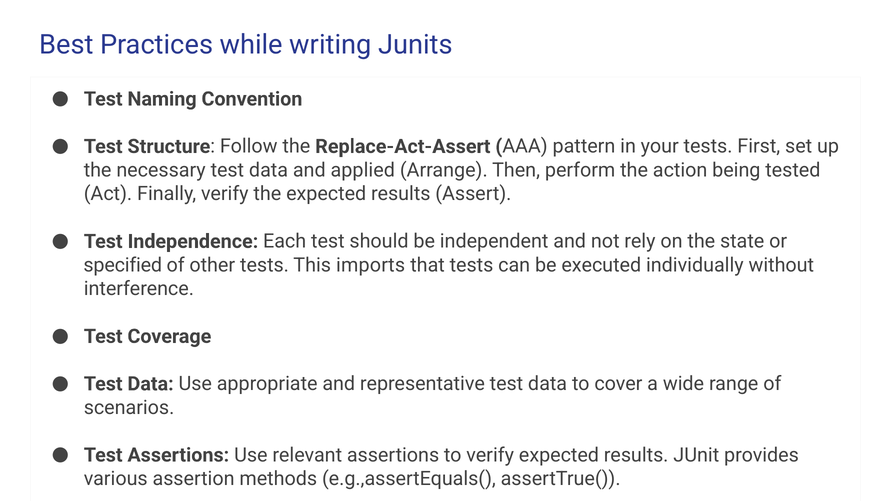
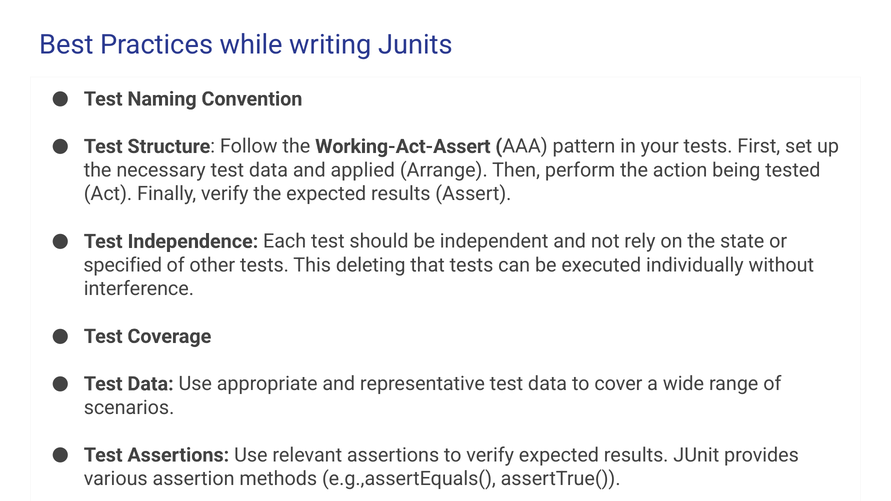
Replace-Act-Assert: Replace-Act-Assert -> Working-Act-Assert
imports: imports -> deleting
